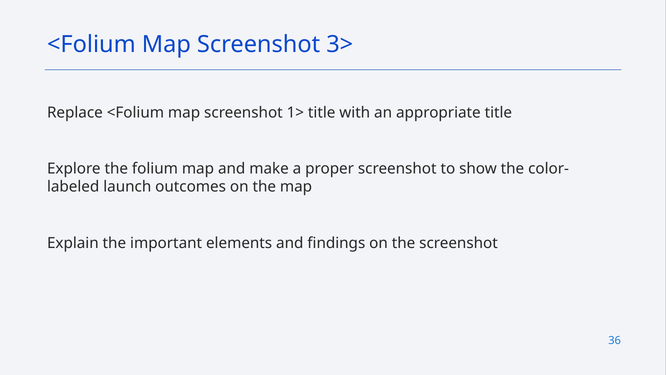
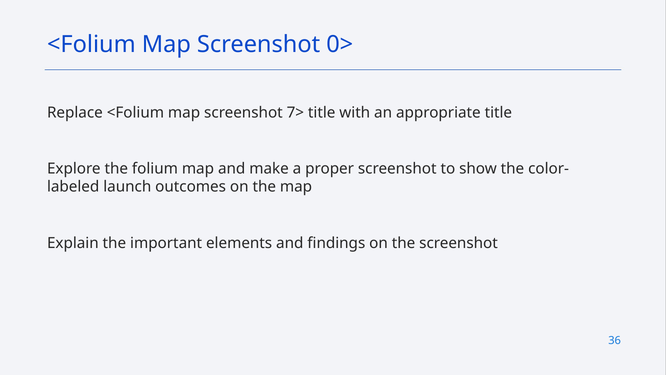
3>: 3> -> 0>
1>: 1> -> 7>
